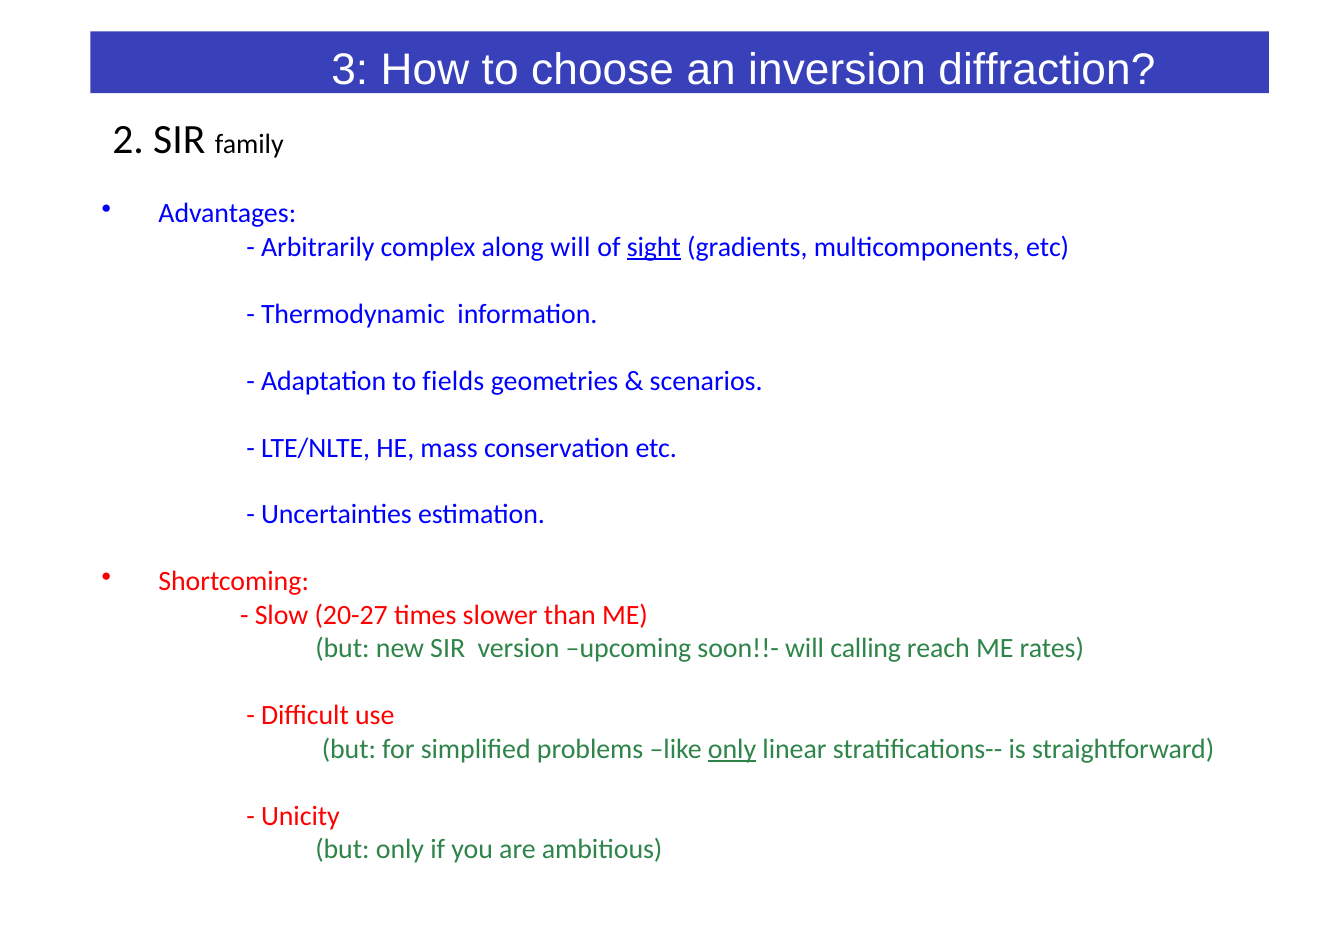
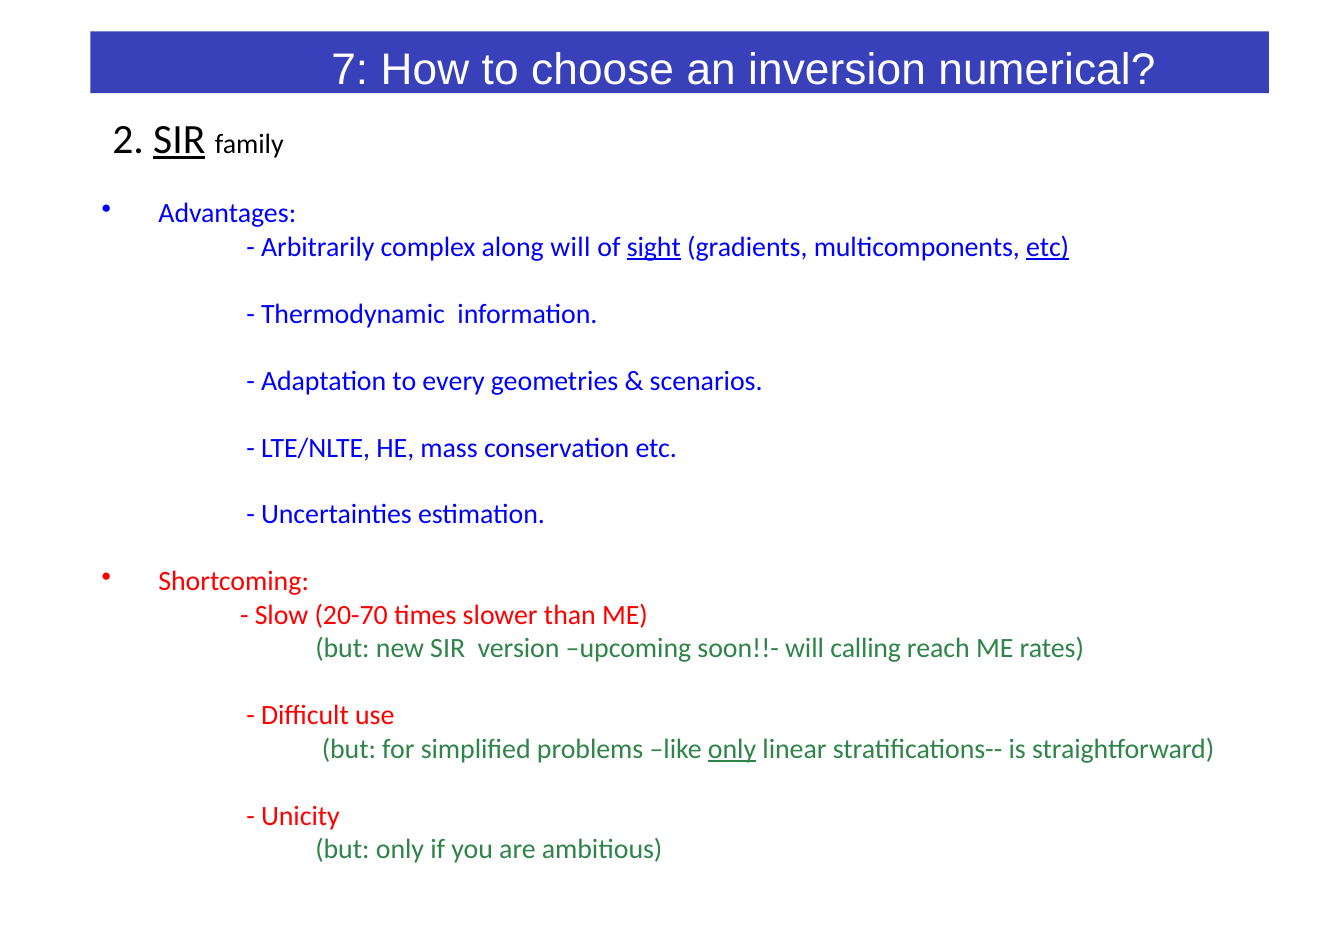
3: 3 -> 7
diffraction: diffraction -> numerical
SIR at (179, 139) underline: none -> present
etc at (1048, 247) underline: none -> present
fields: fields -> every
20-27: 20-27 -> 20-70
